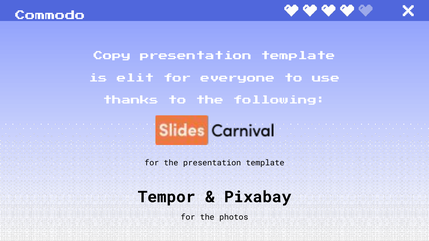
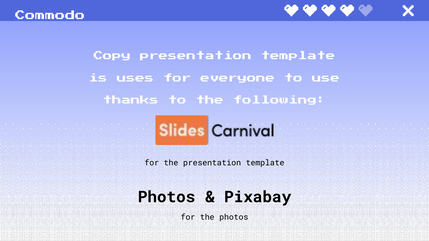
elit: elit -> uses
Tempor at (167, 197): Tempor -> Photos
